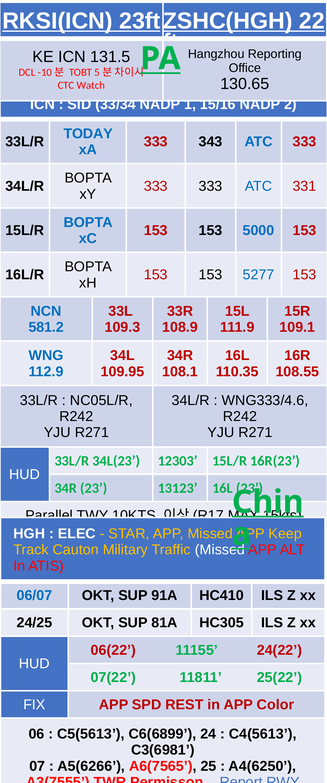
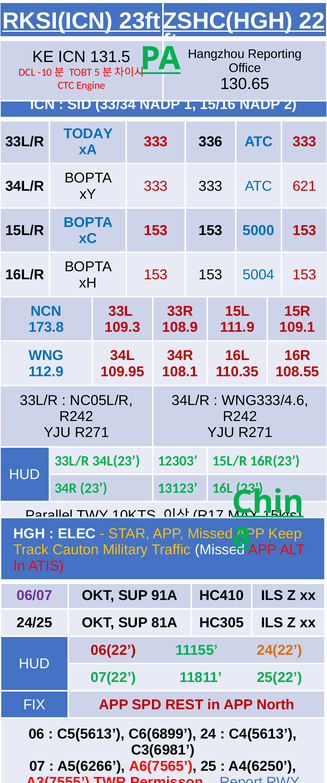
Watch: Watch -> Engine
343: 343 -> 336
331: 331 -> 621
5277: 5277 -> 5004
581.2: 581.2 -> 173.8
06/07 colour: blue -> purple
24(22 colour: red -> orange
Color: Color -> North
